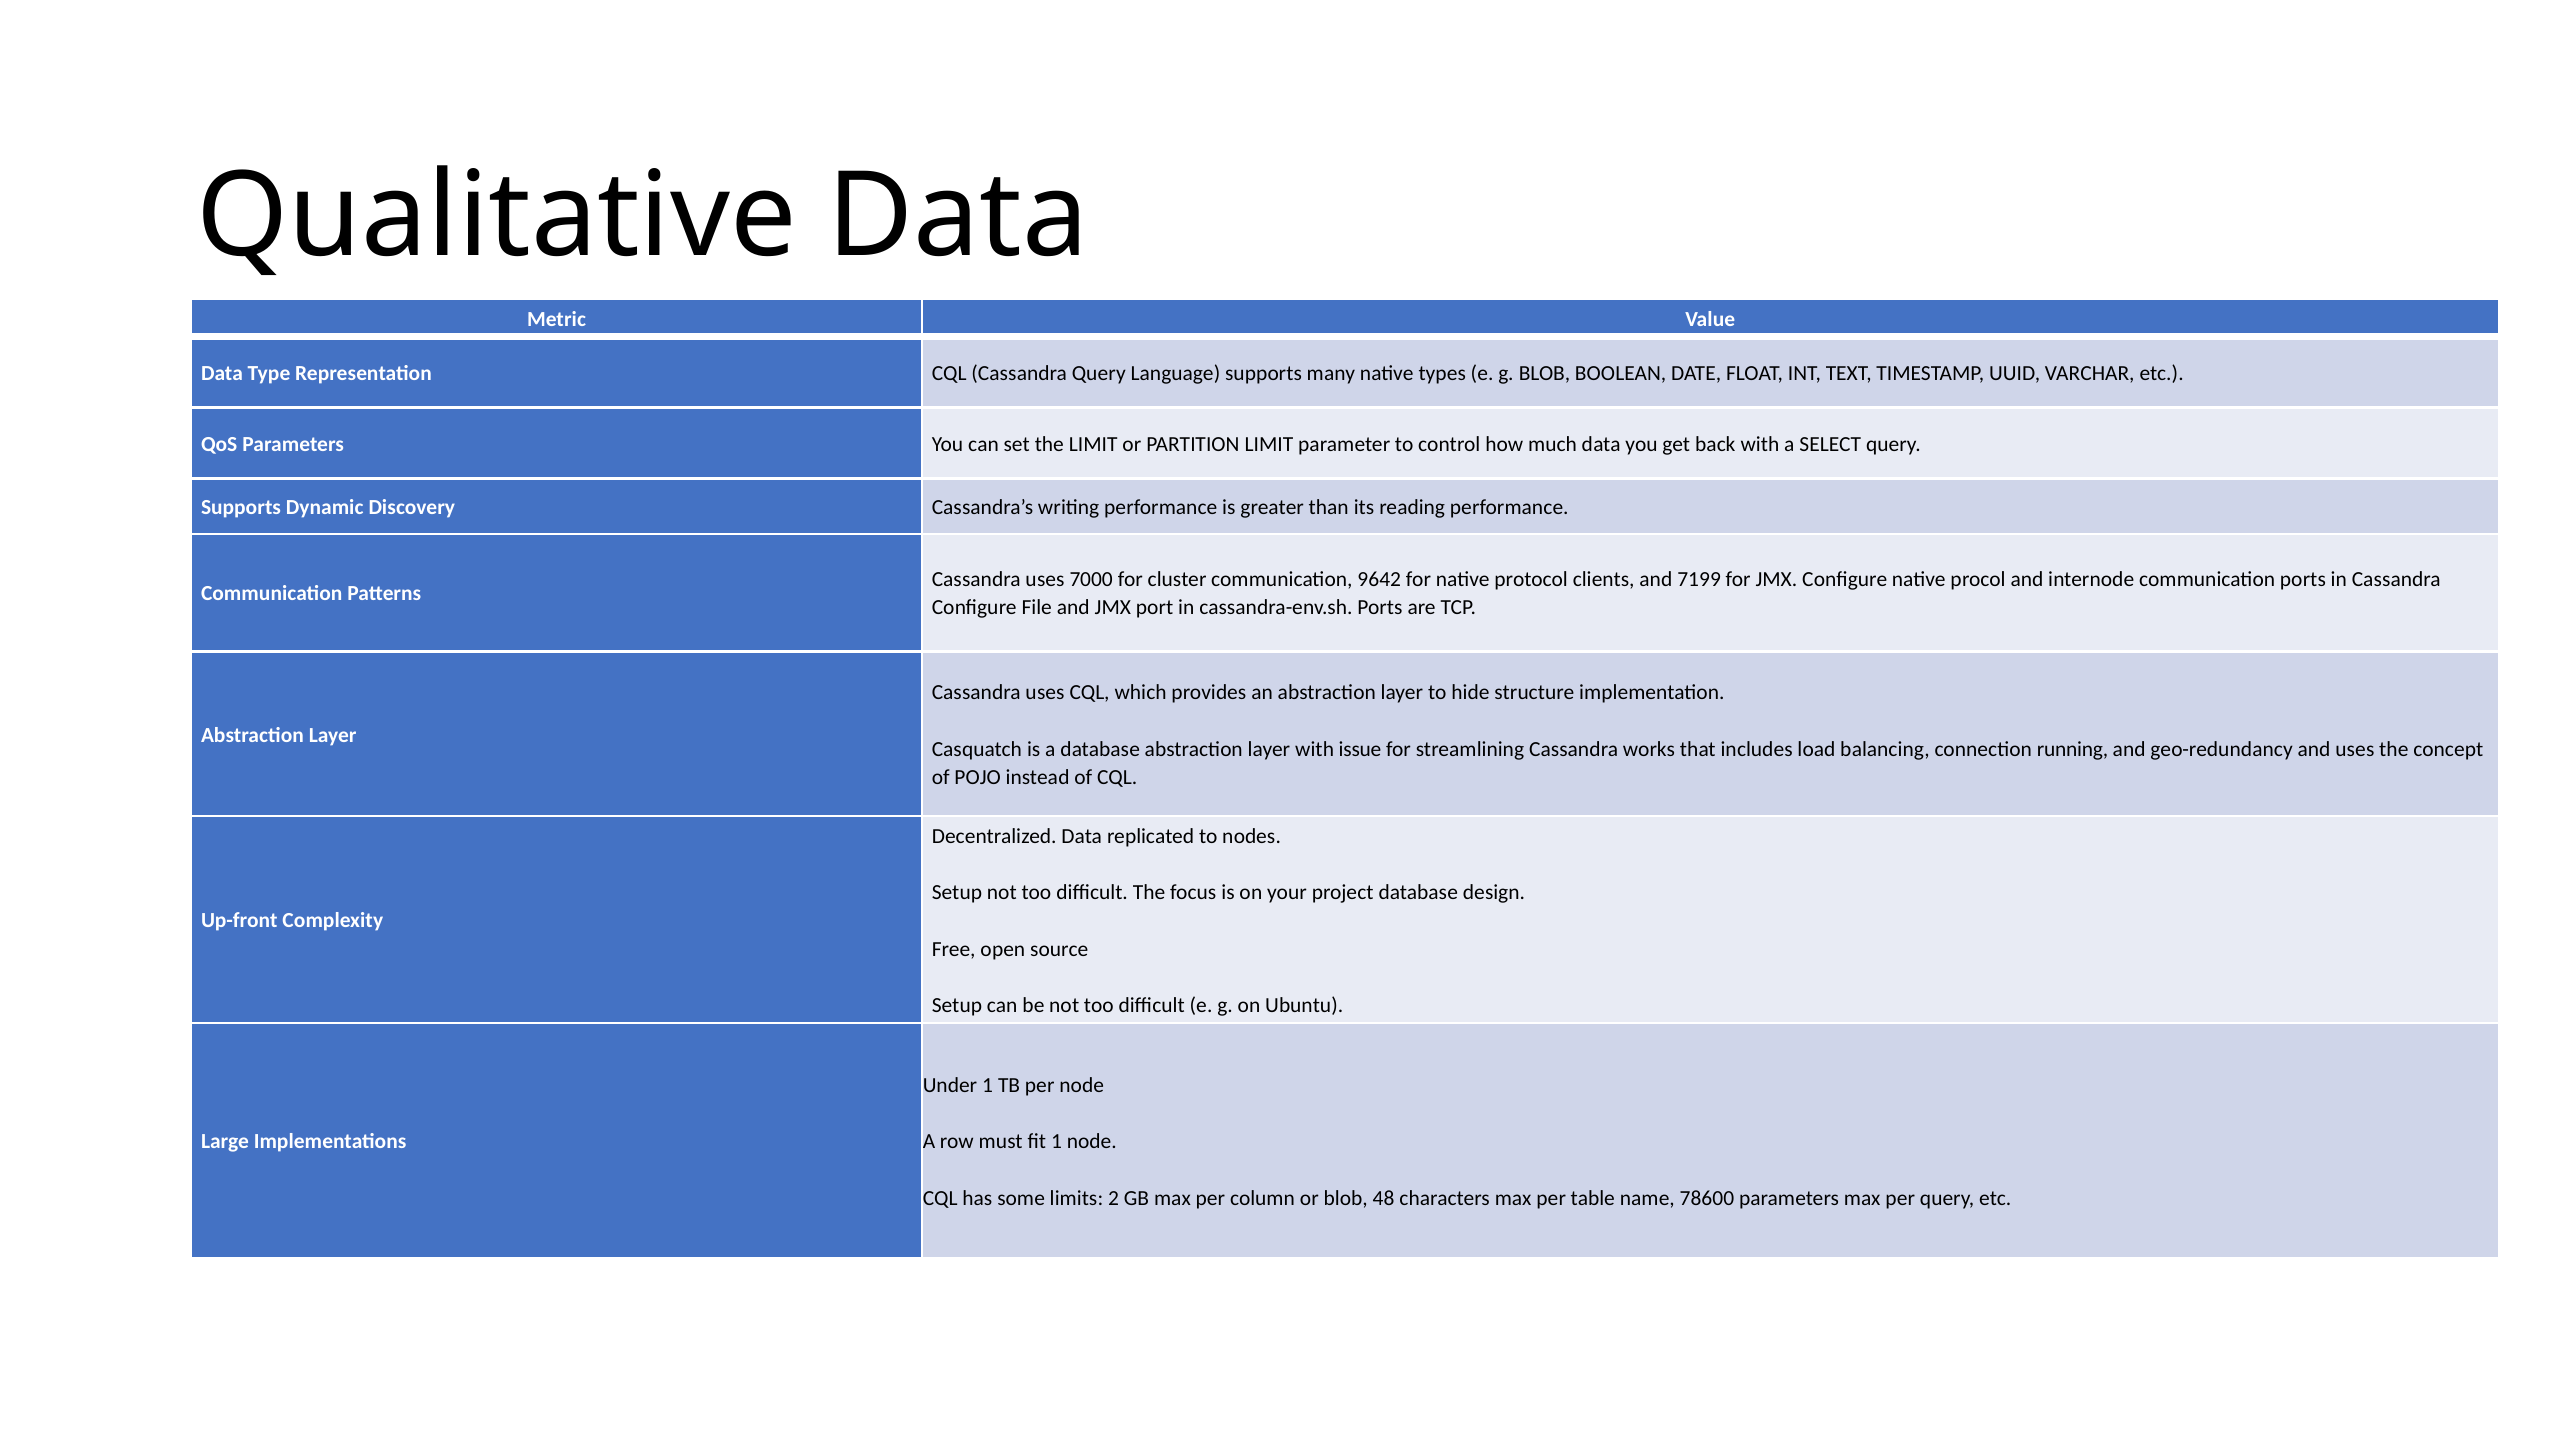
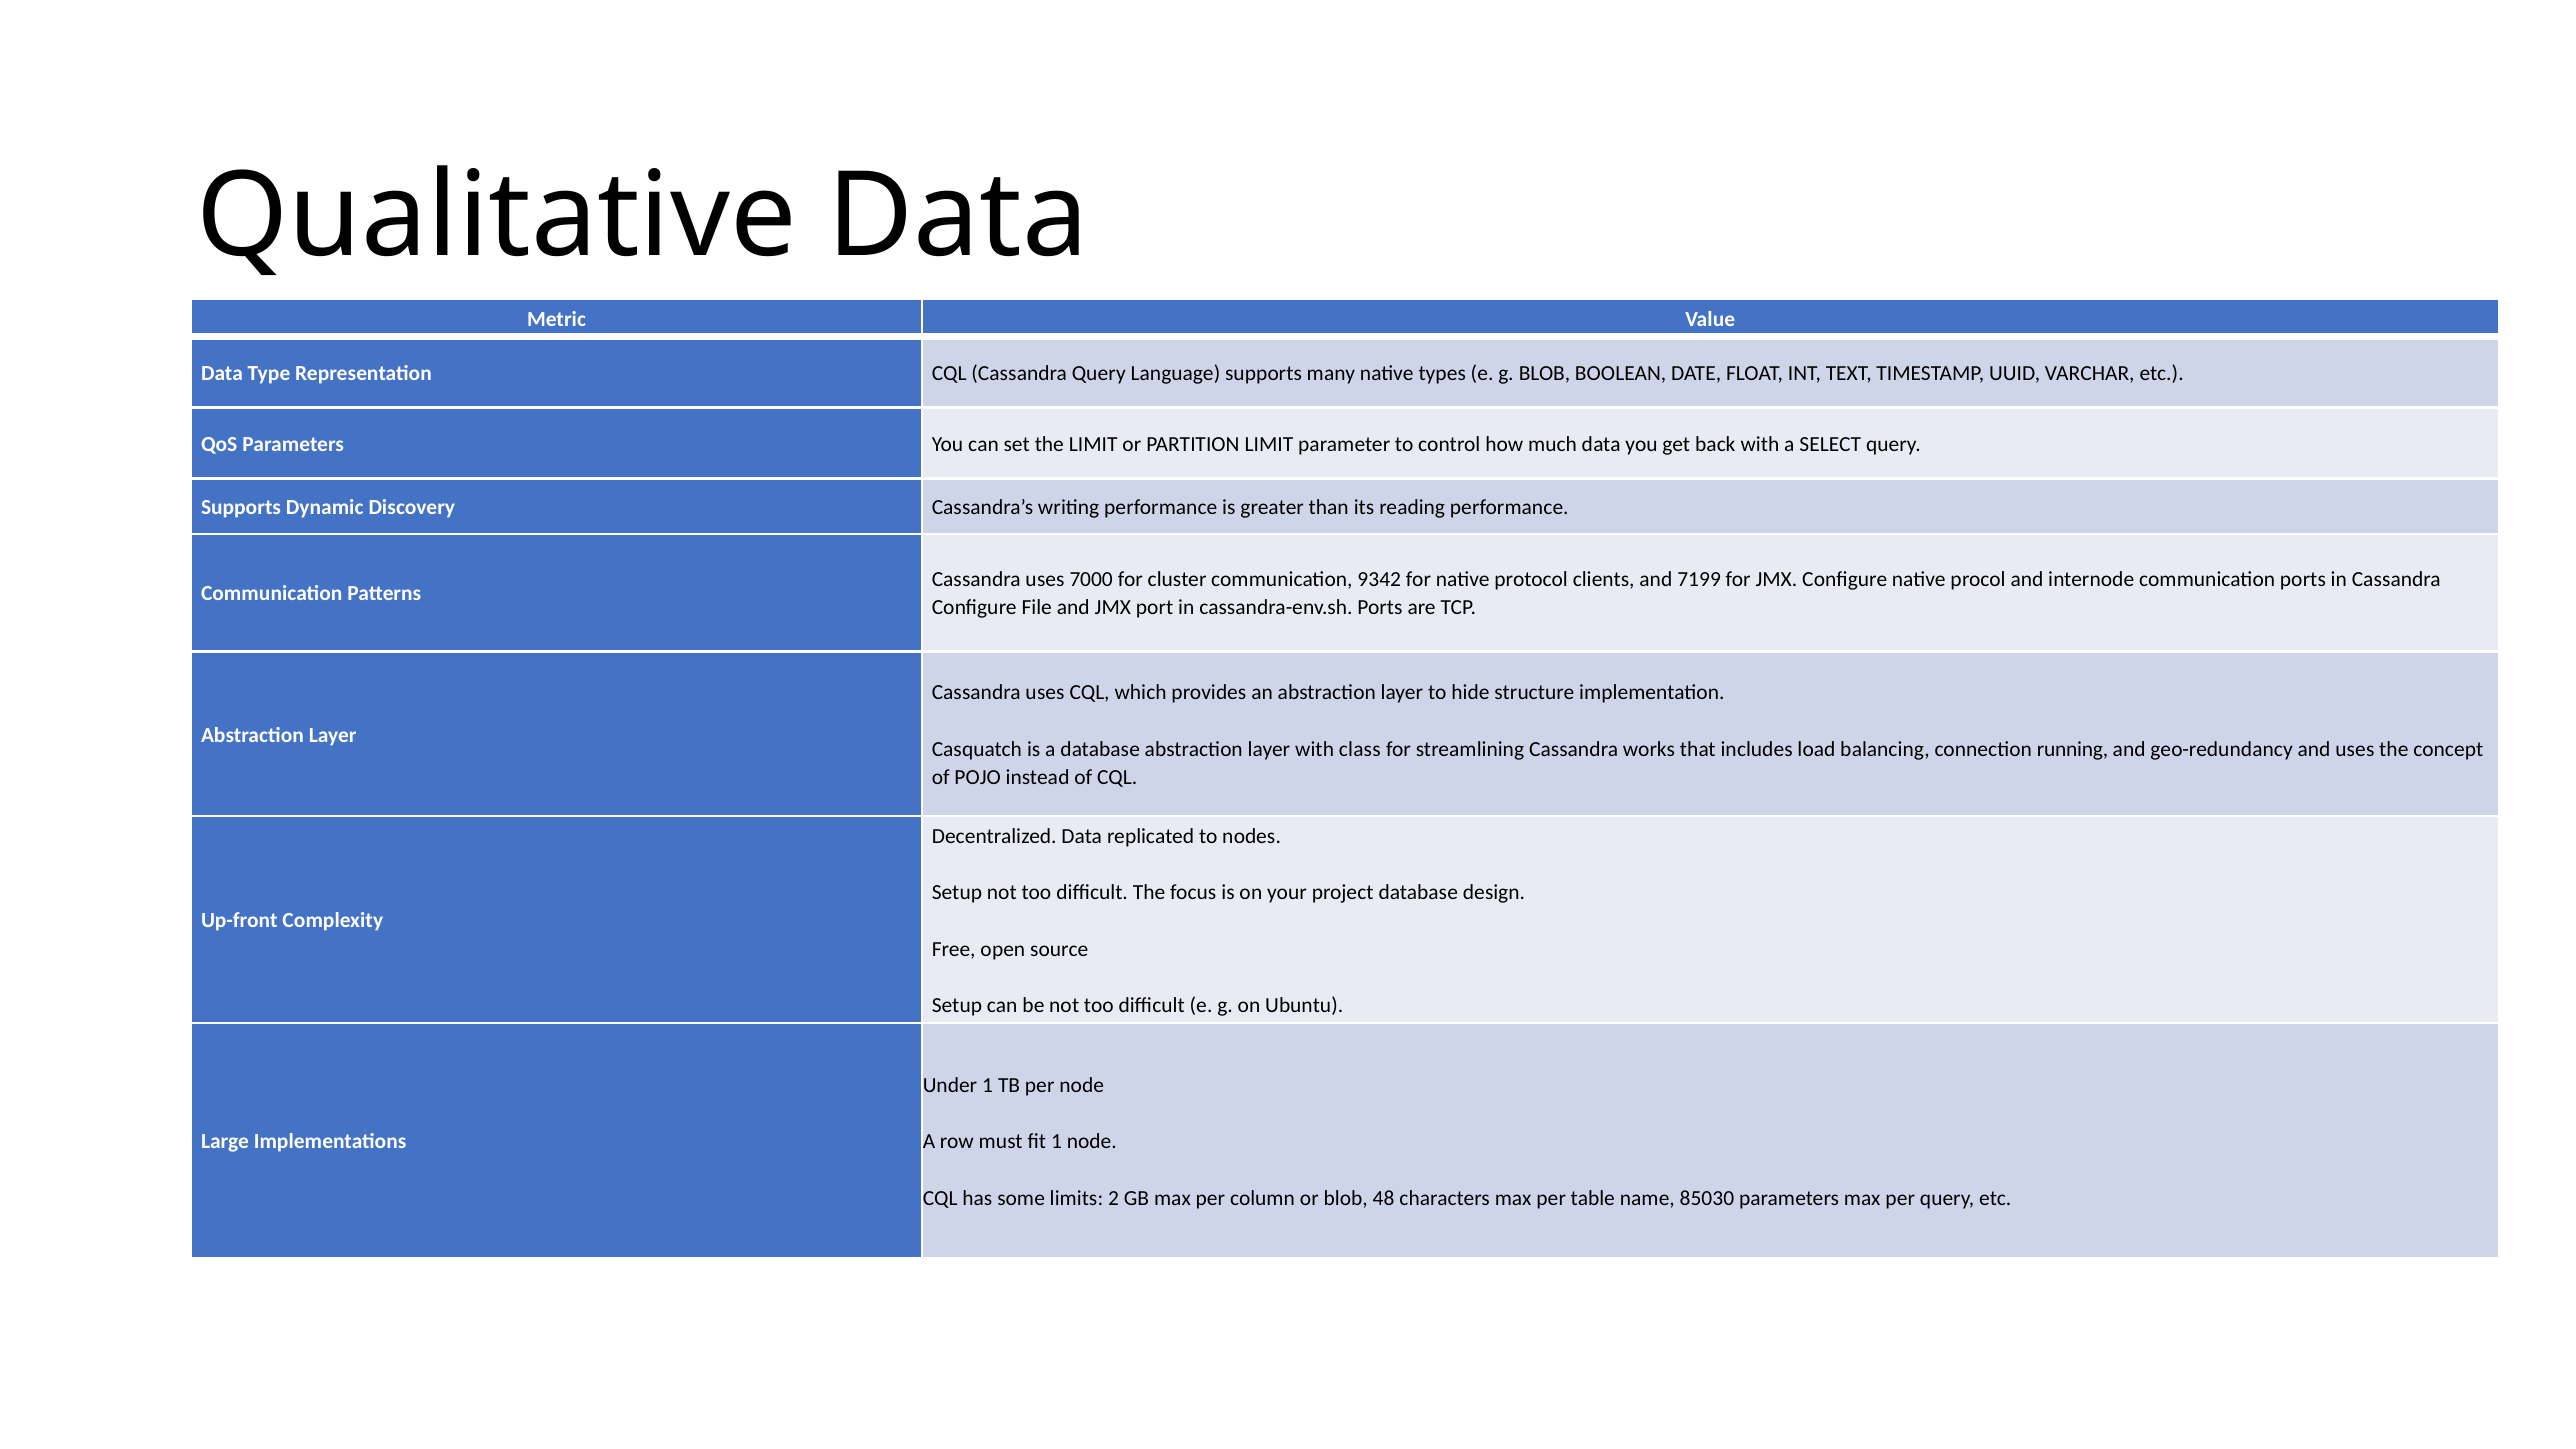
9642: 9642 -> 9342
issue: issue -> class
78600: 78600 -> 85030
